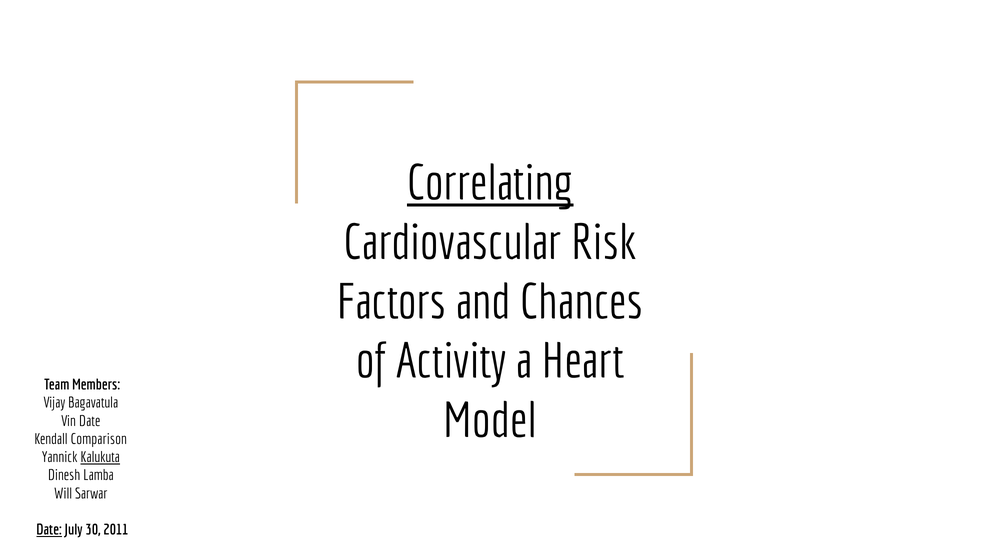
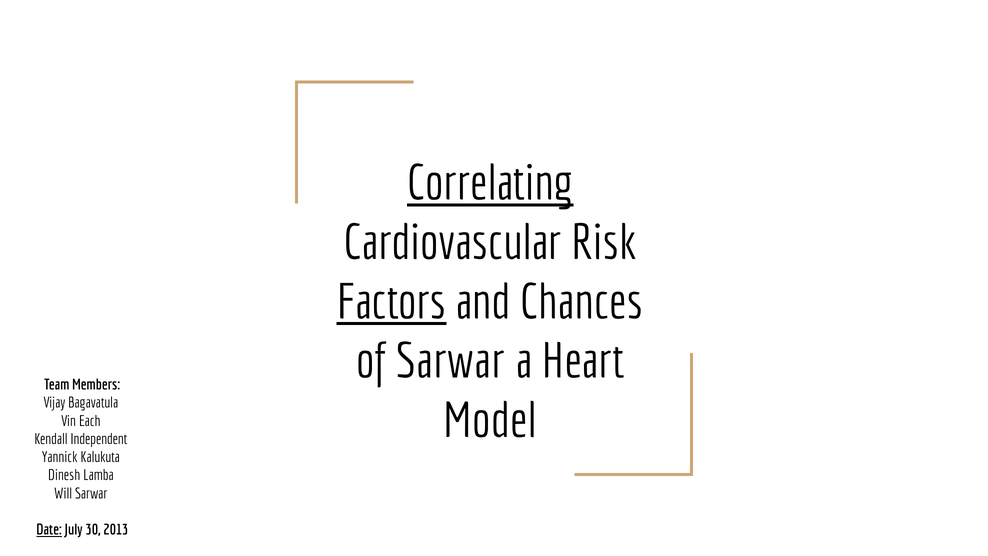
Factors underline: none -> present
of Activity: Activity -> Sarwar
Vin Date: Date -> Each
Comparison: Comparison -> Independent
Kalukuta underline: present -> none
2011: 2011 -> 2013
